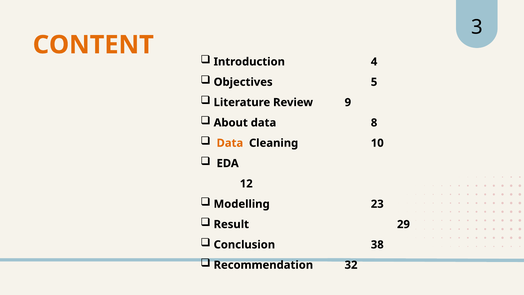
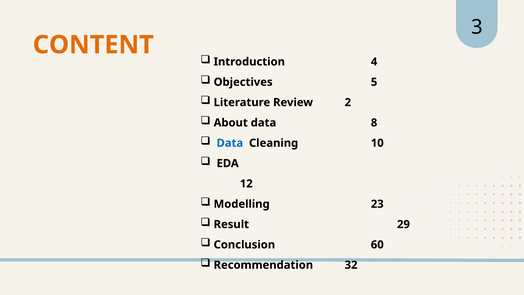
9: 9 -> 2
Data at (230, 143) colour: orange -> blue
38: 38 -> 60
